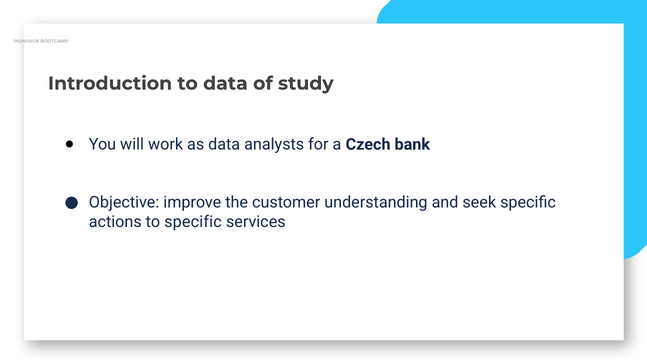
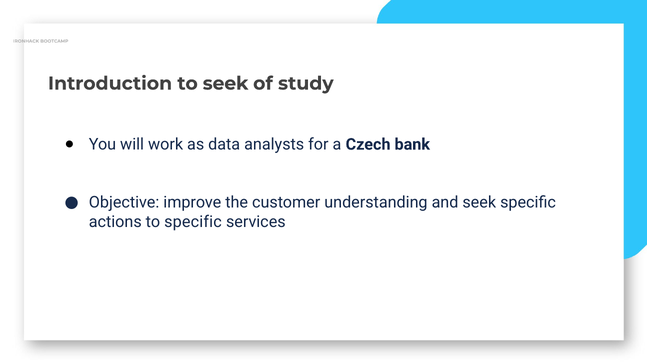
to data: data -> seek
